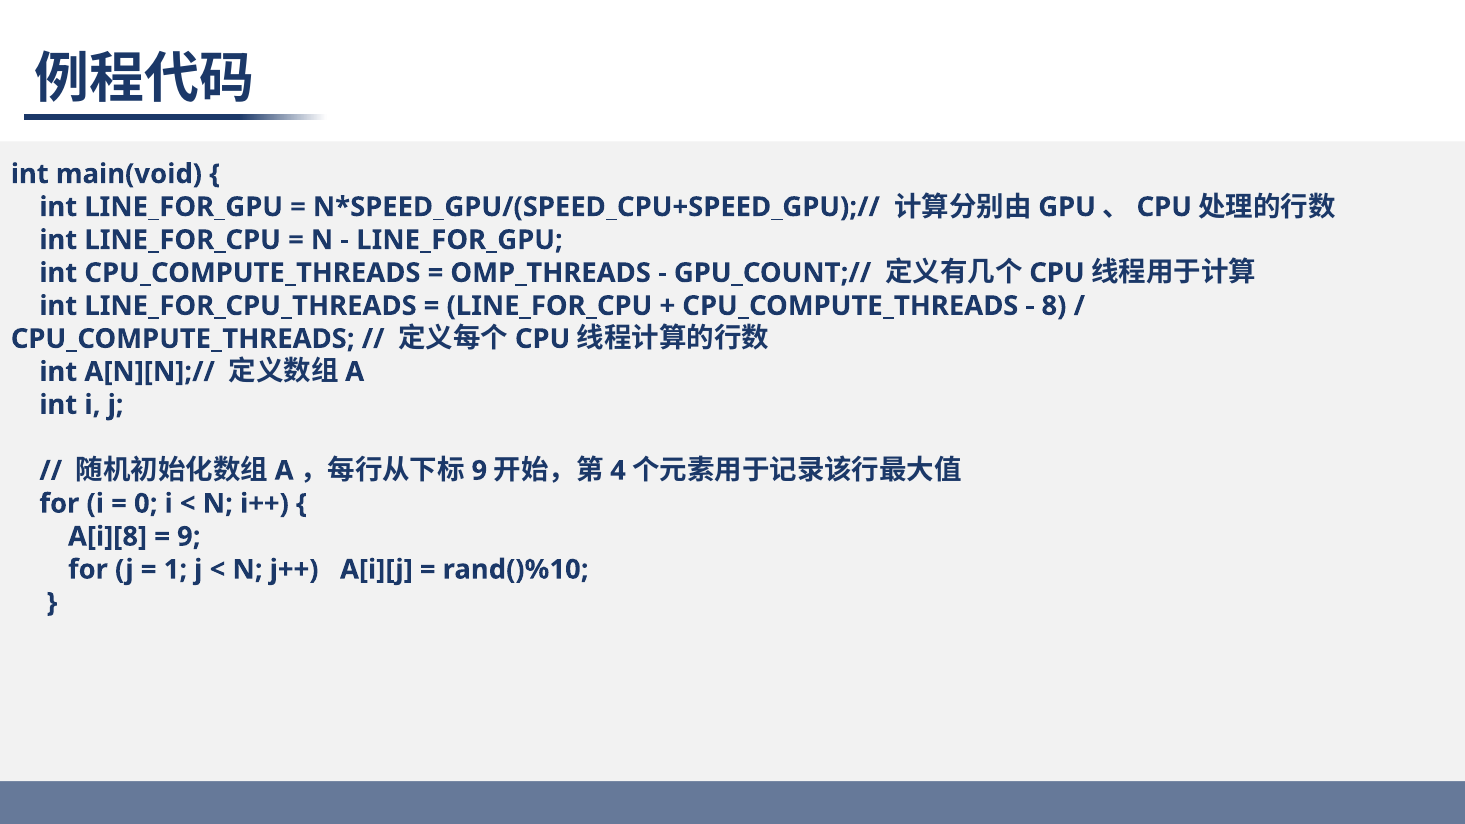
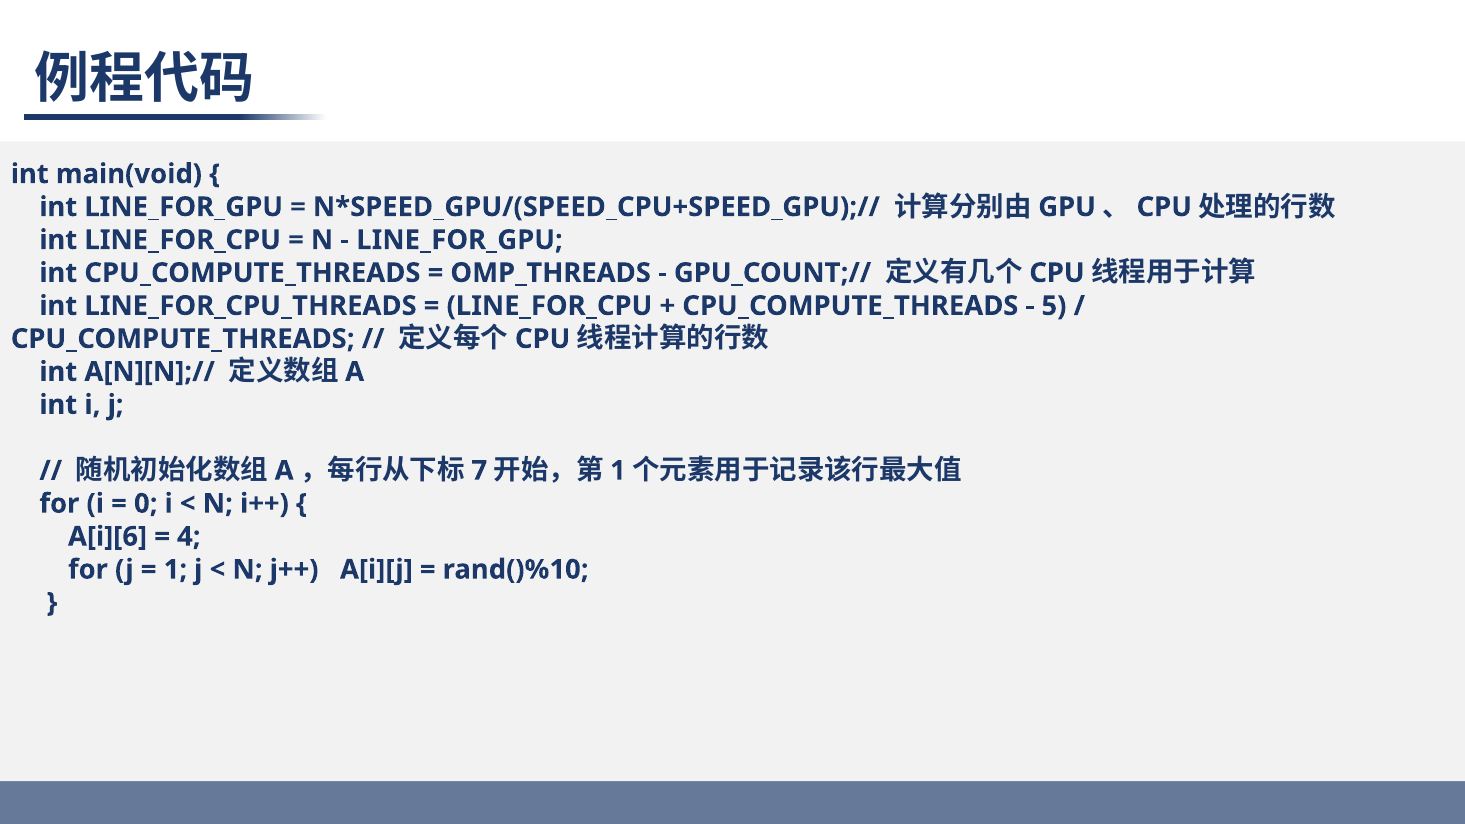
8: 8 -> 5
9 at (479, 471): 9 -> 7
4 at (618, 471): 4 -> 1
A[i][8: A[i][8 -> A[i][6
9 at (189, 537): 9 -> 4
